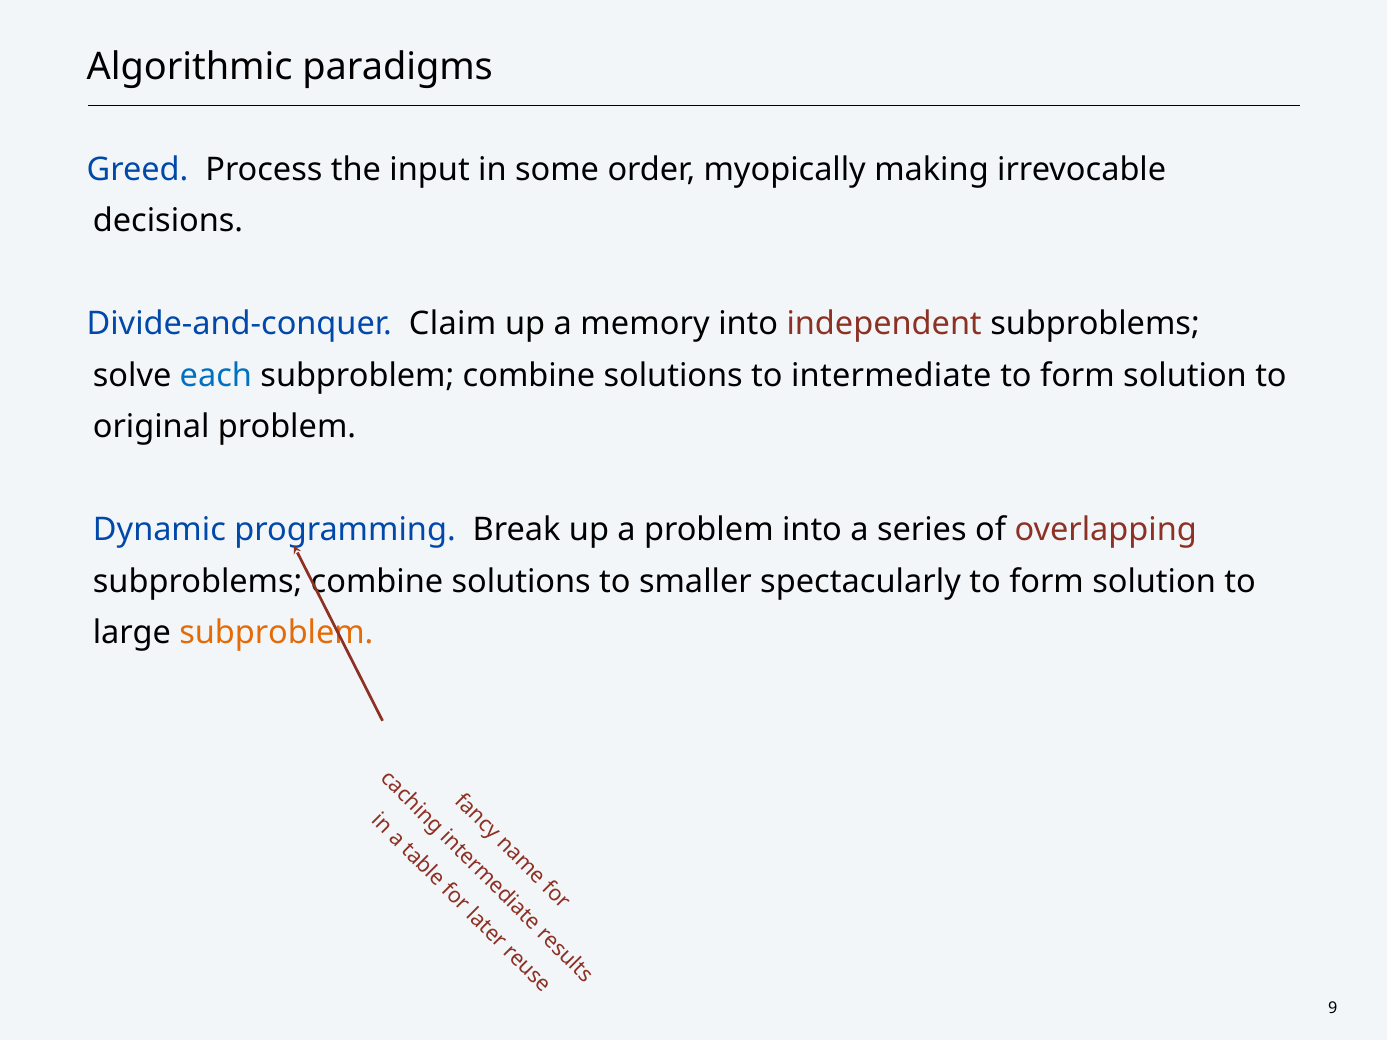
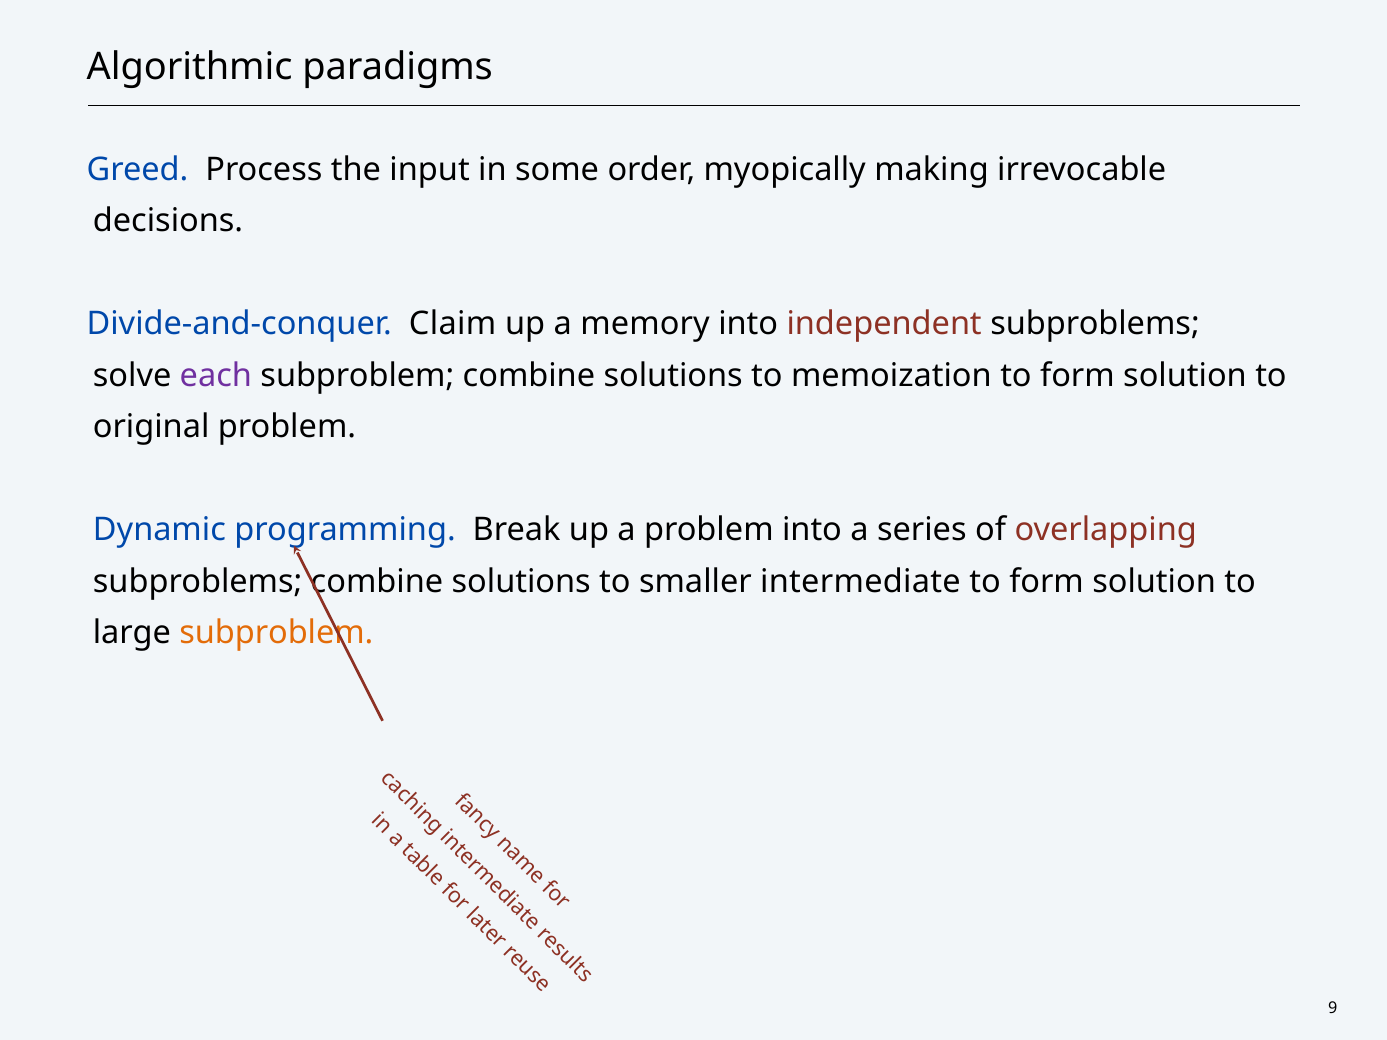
each colour: blue -> purple
intermediate: intermediate -> memoization
spectacularly: spectacularly -> intermediate
